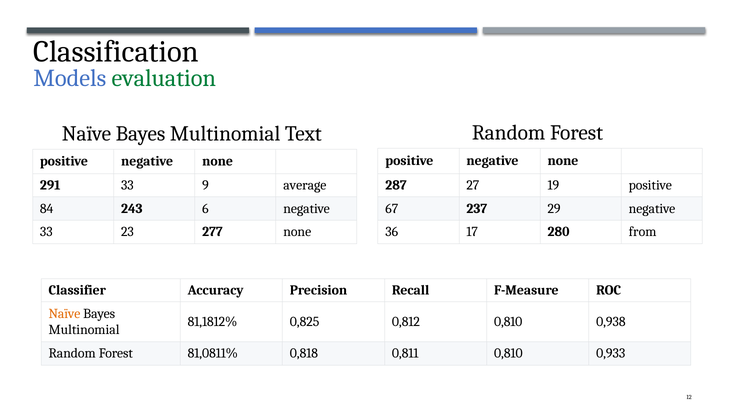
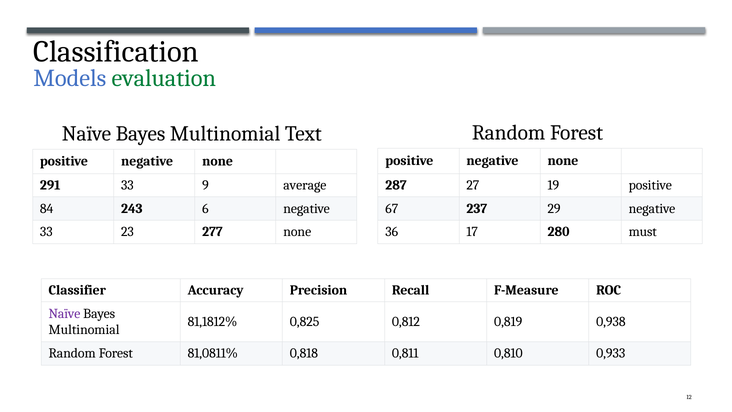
from: from -> must
Naïve at (64, 314) colour: orange -> purple
0,812 0,810: 0,810 -> 0,819
